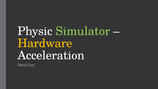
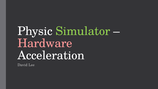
Hardware colour: yellow -> pink
